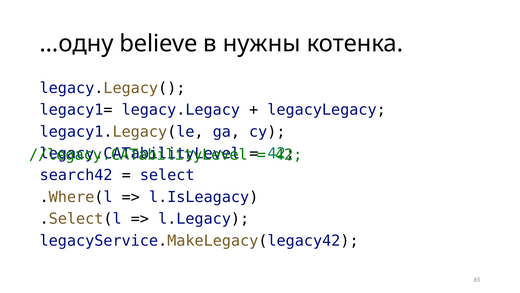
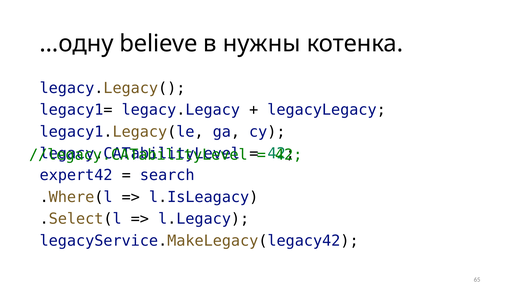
search42: search42 -> expert42
select: select -> search
